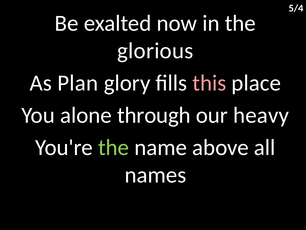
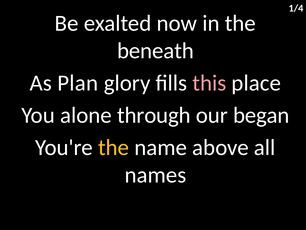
5/4: 5/4 -> 1/4
glorious: glorious -> beneath
heavy: heavy -> began
the at (114, 147) colour: light green -> yellow
